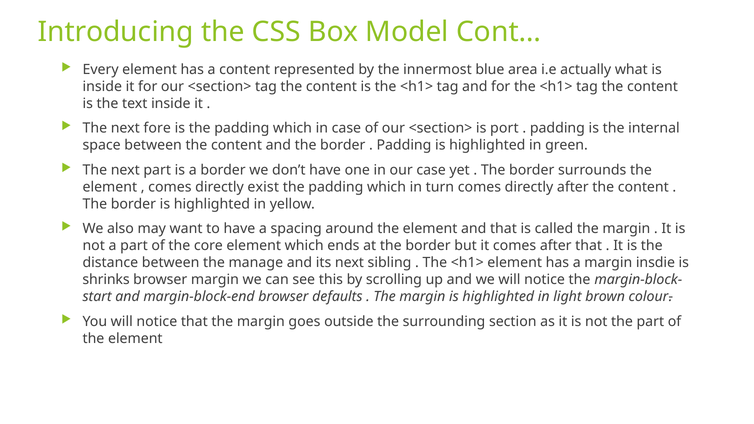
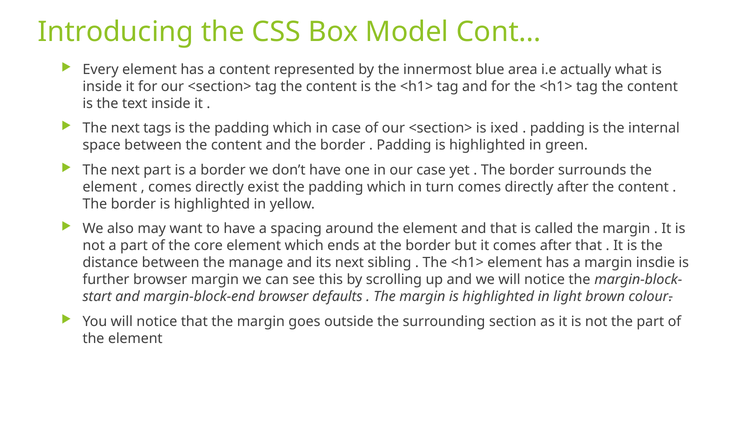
fore: fore -> tags
port: port -> ixed
shrinks: shrinks -> further
